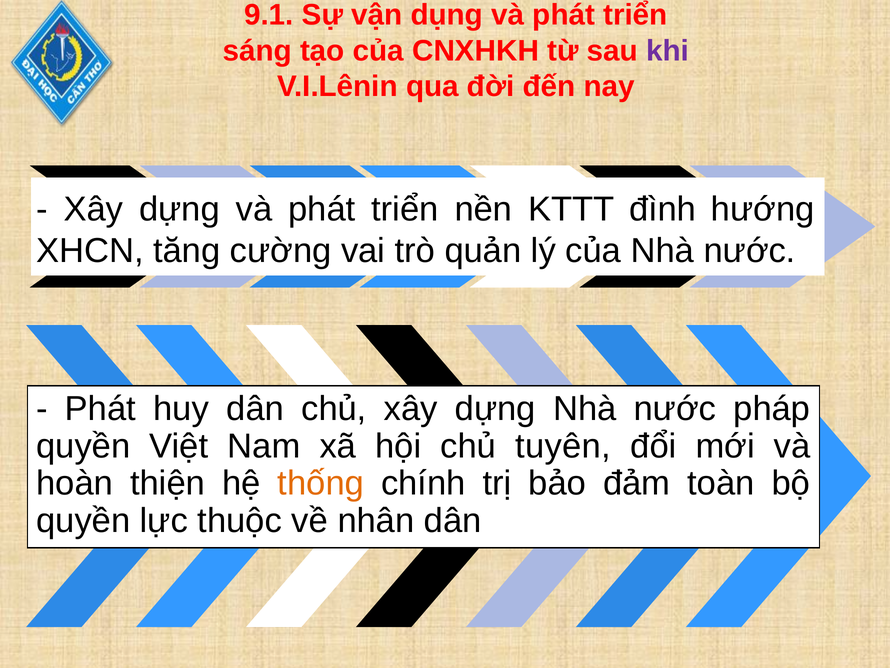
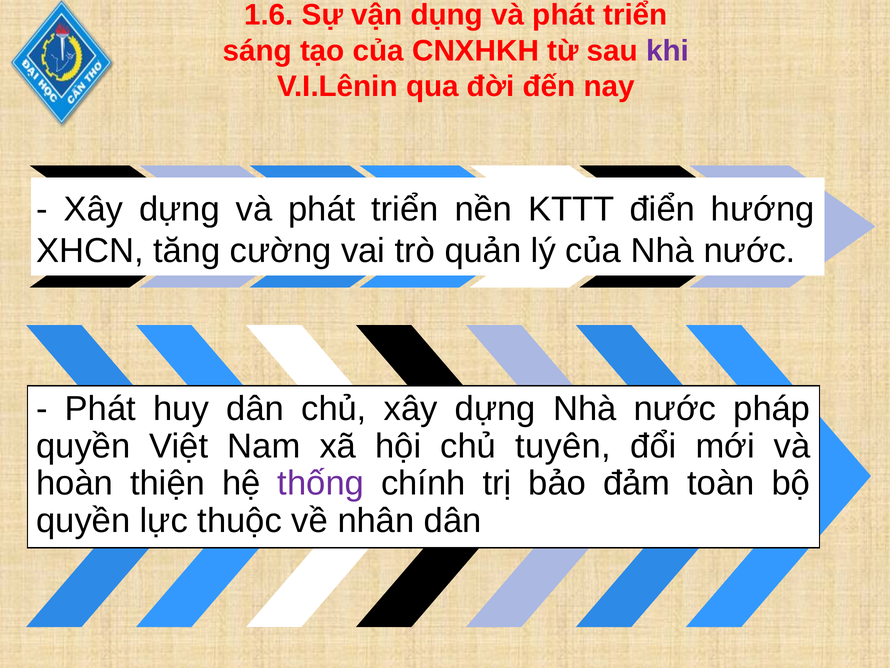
9.1: 9.1 -> 1.6
đình: đình -> điển
thống colour: orange -> purple
